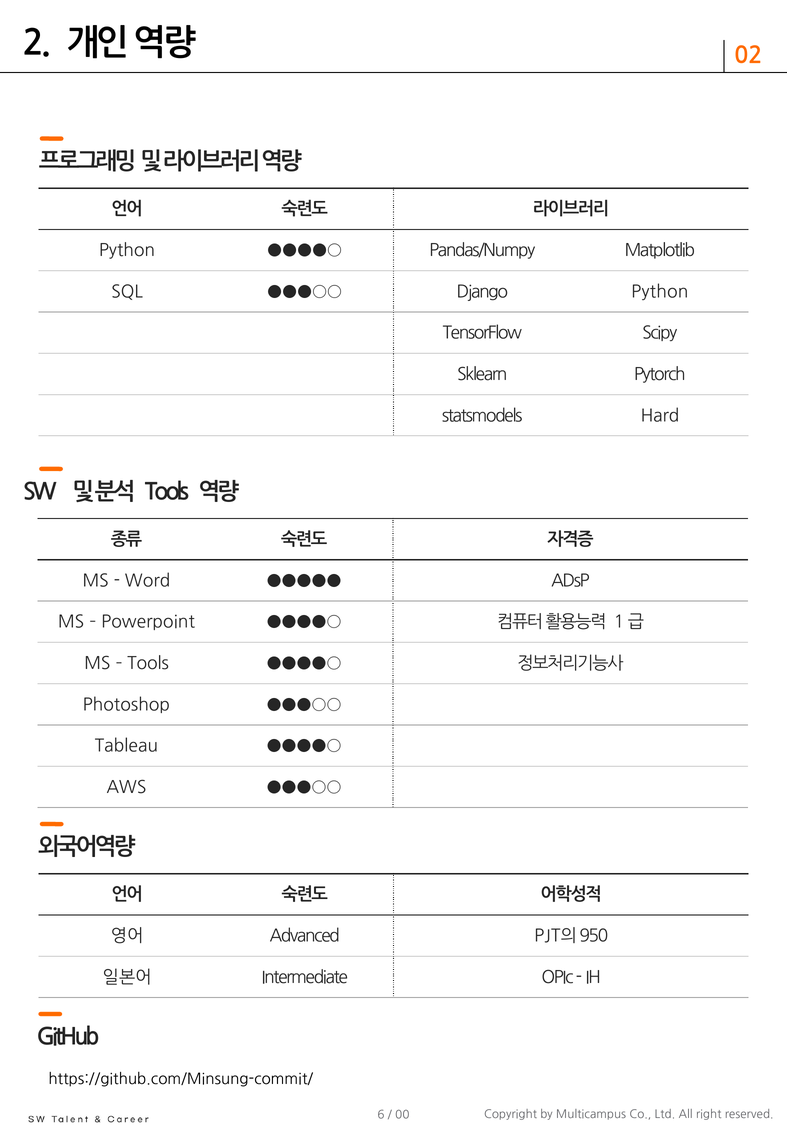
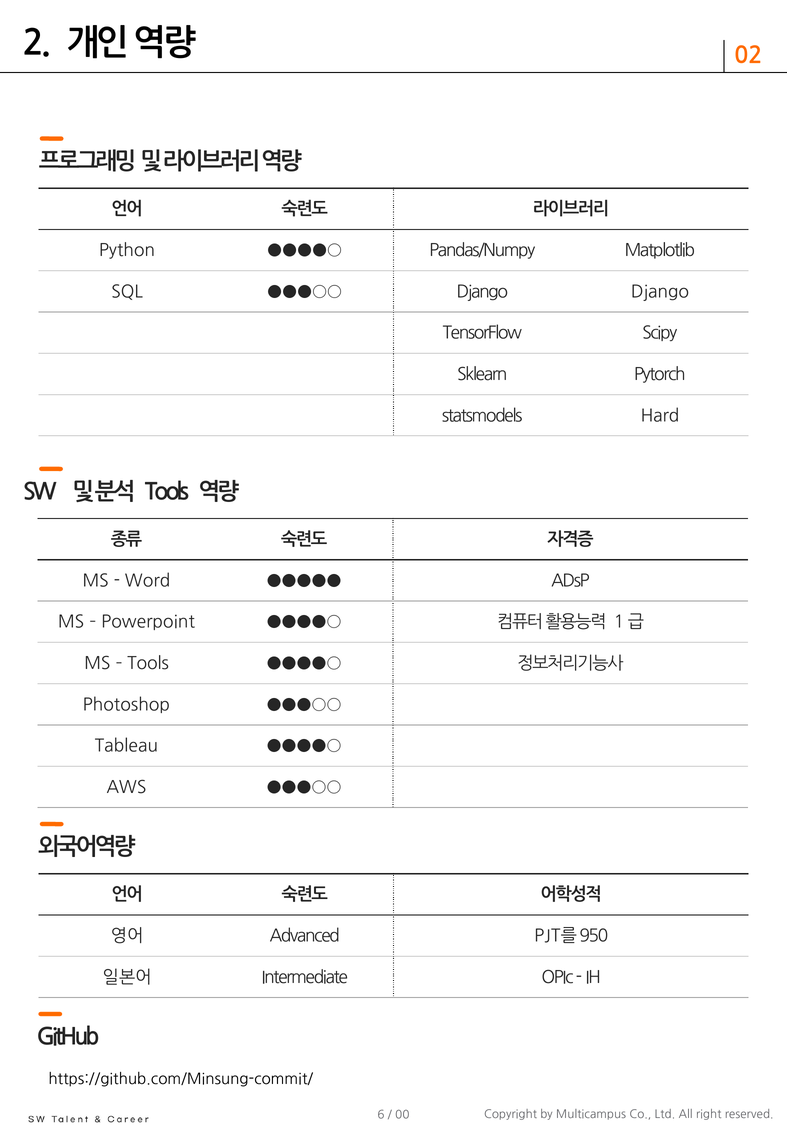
Django Python: Python -> Django
PJT의: PJT의 -> PJT를
